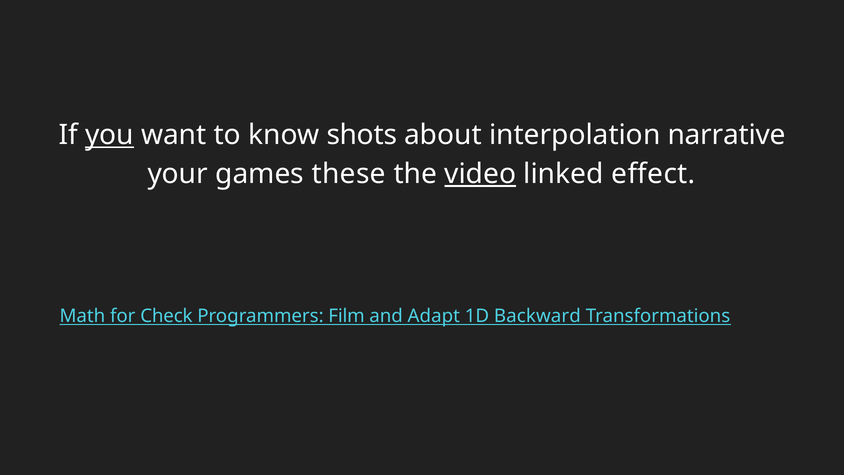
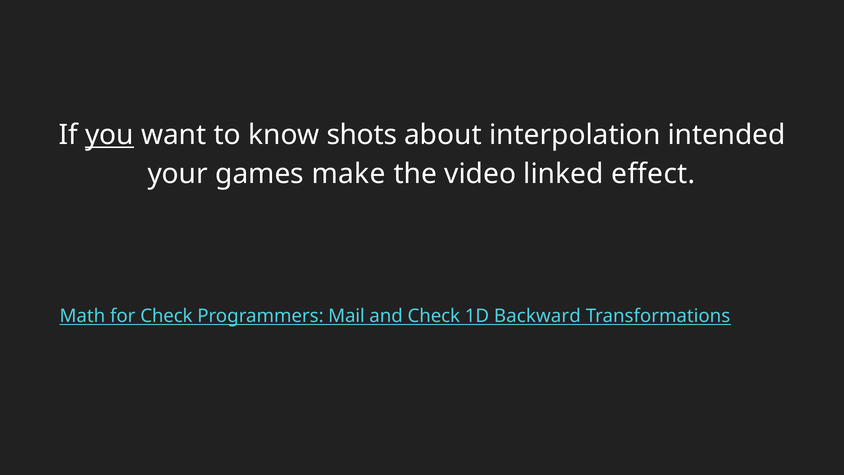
narrative: narrative -> intended
these: these -> make
video underline: present -> none
Film: Film -> Mail
and Adapt: Adapt -> Check
